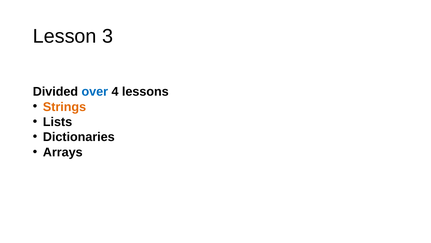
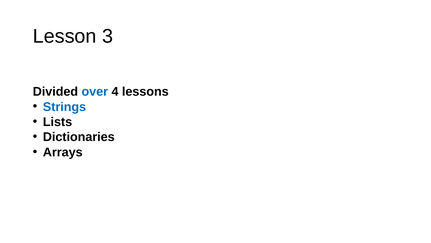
Strings colour: orange -> blue
